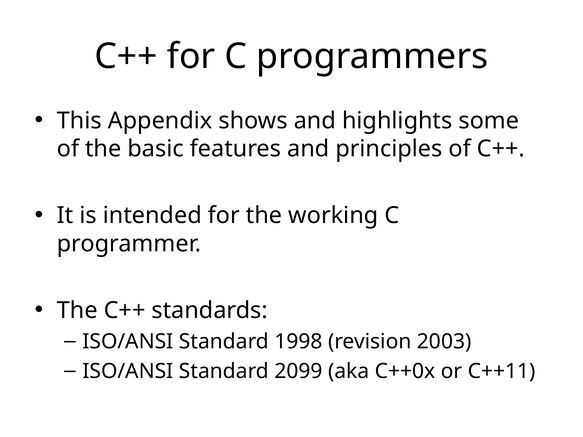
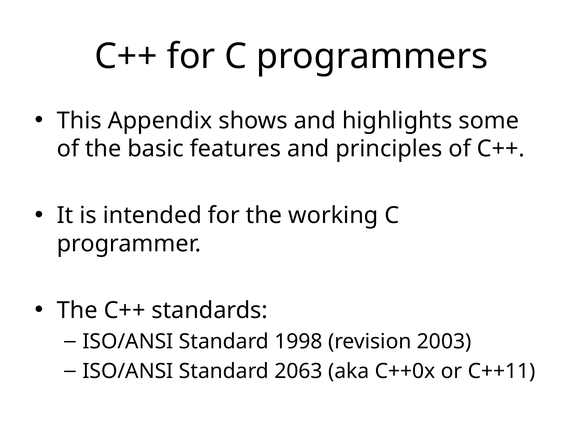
2099: 2099 -> 2063
